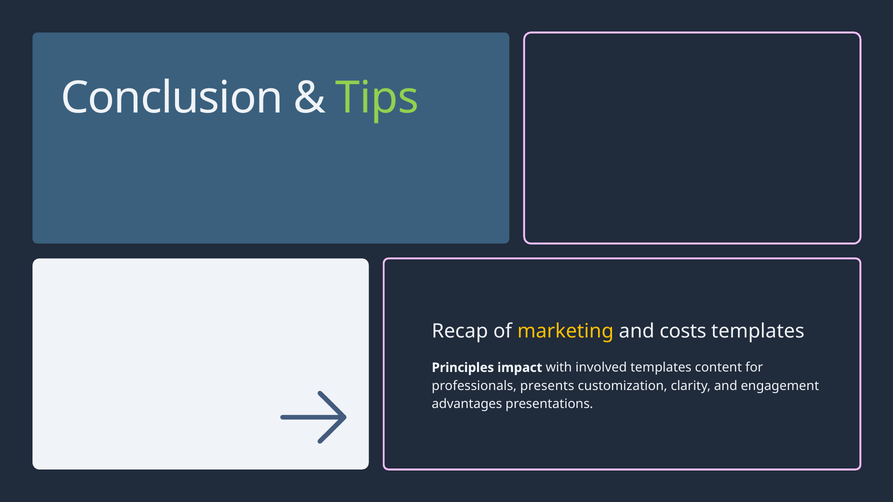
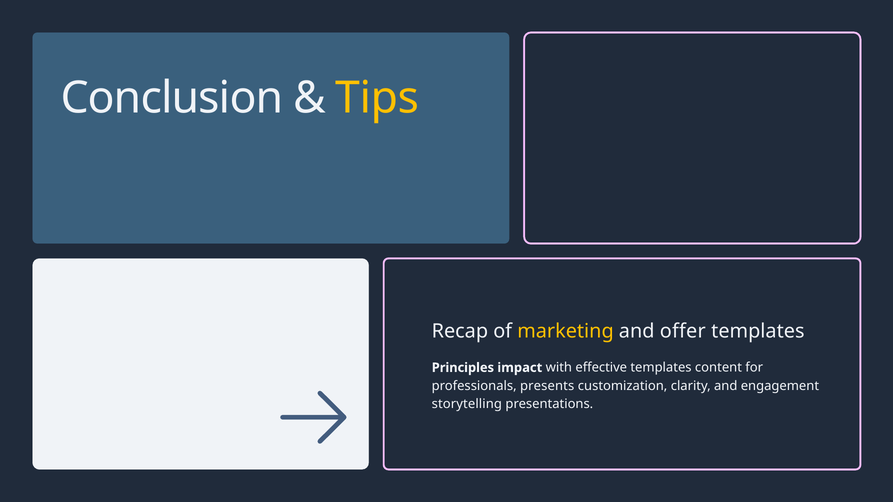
Tips colour: light green -> yellow
costs: costs -> offer
involved: involved -> effective
advantages: advantages -> storytelling
